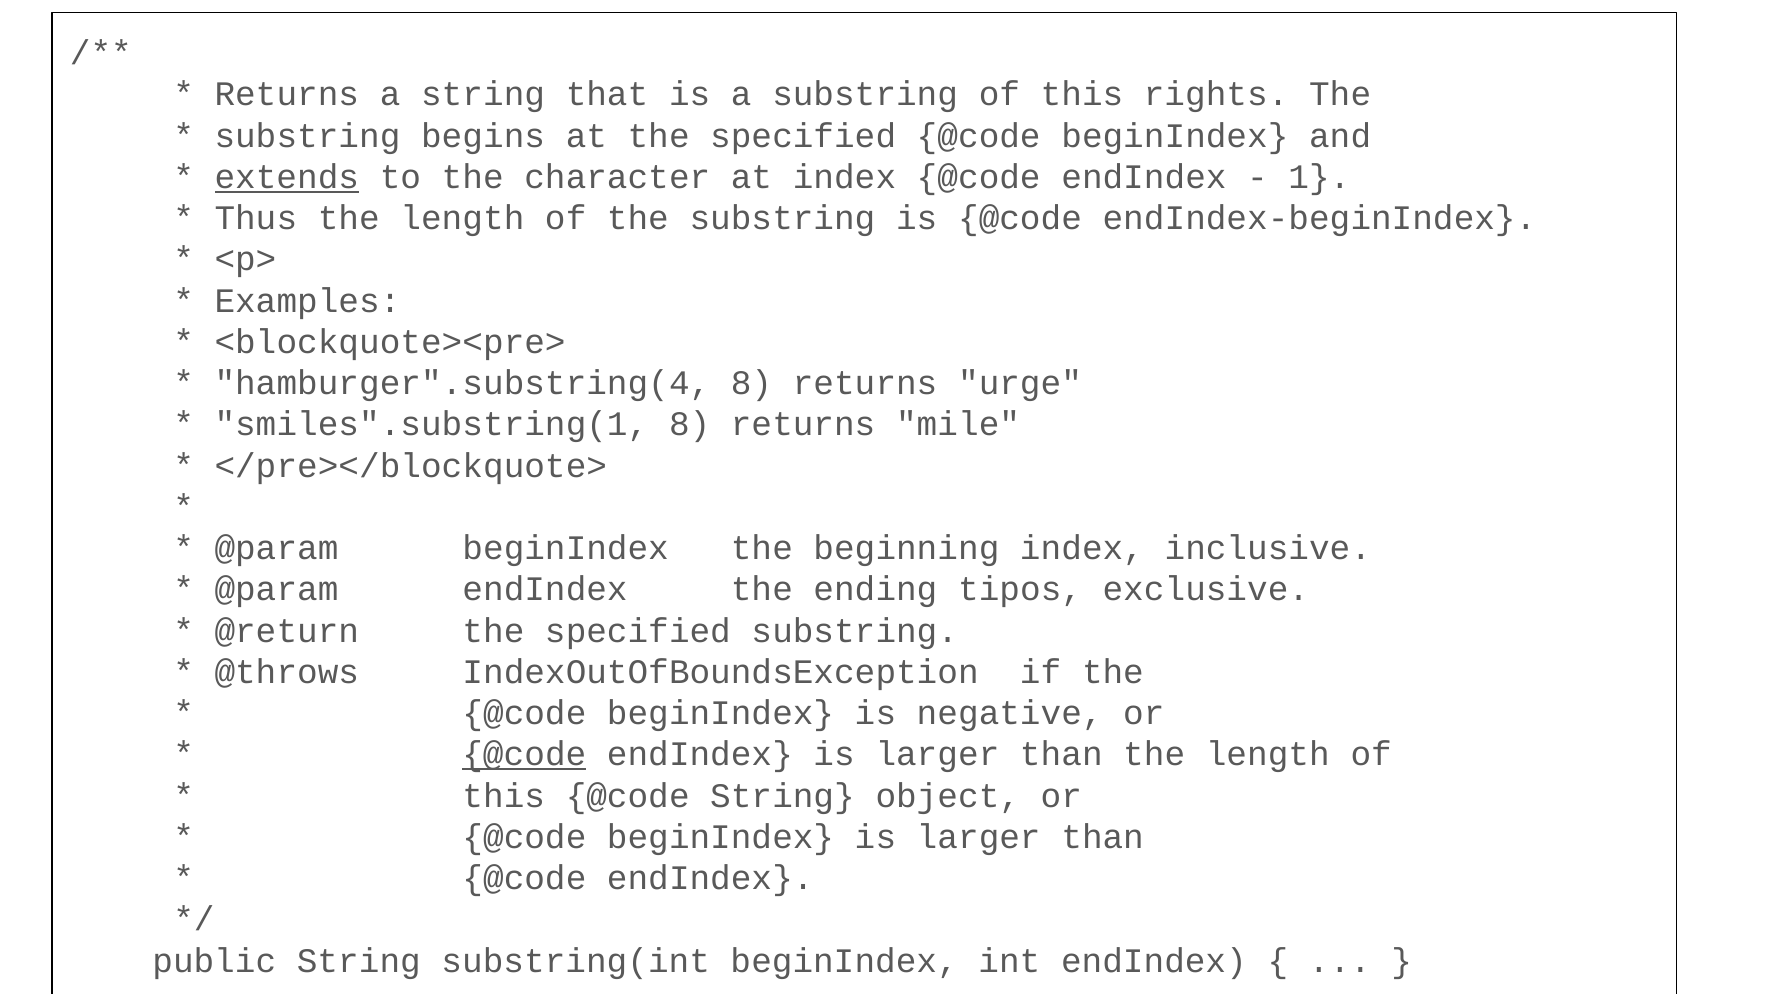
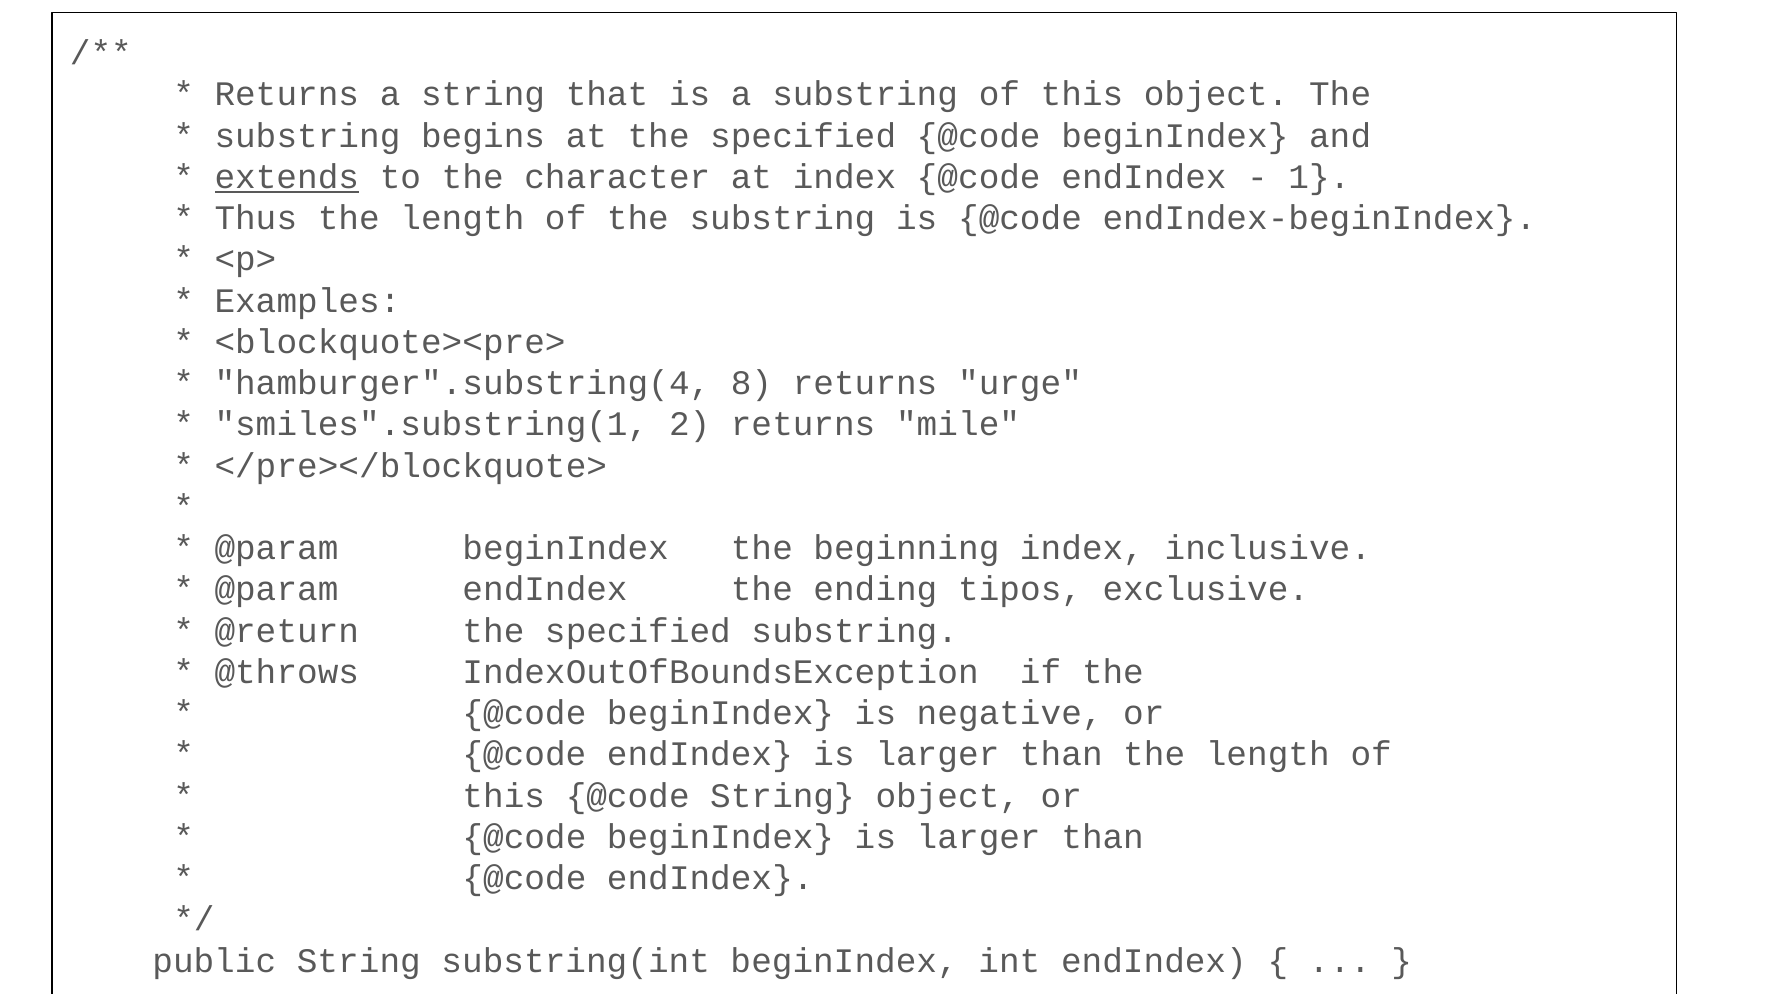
this rights: rights -> object
smiles".substring(1 8: 8 -> 2
@code at (524, 755) underline: present -> none
